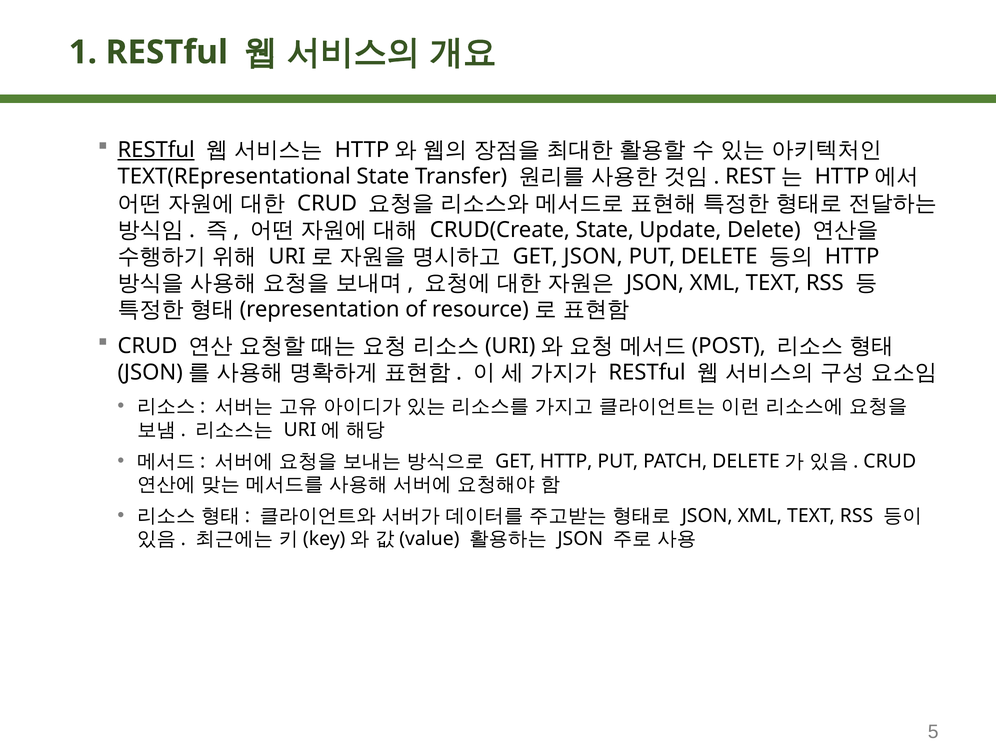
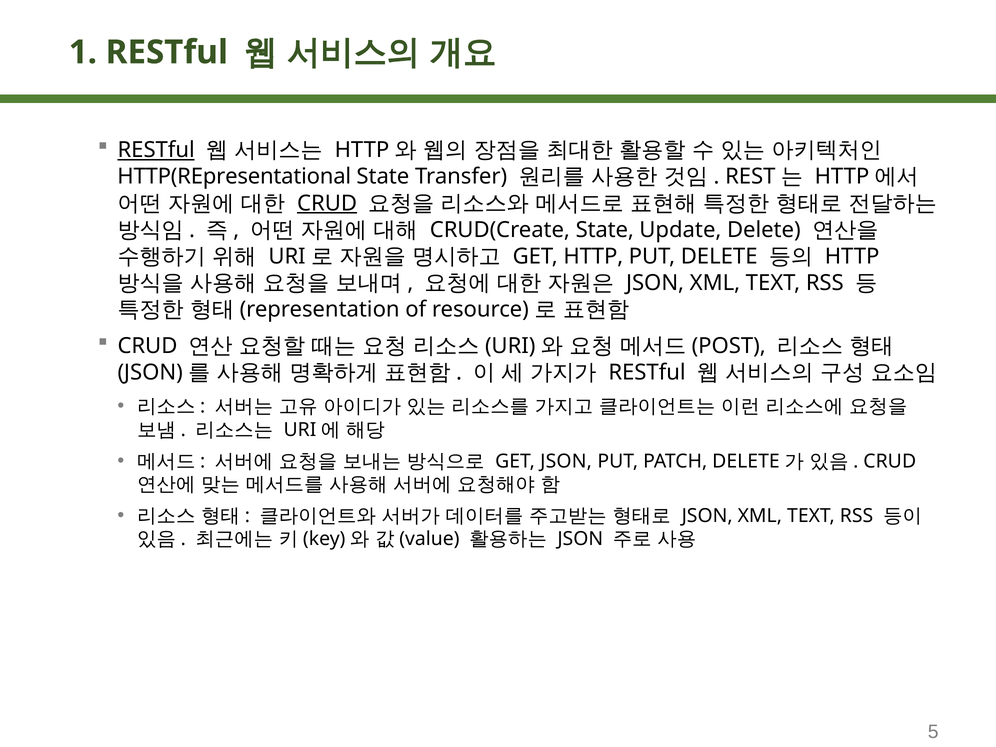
TEXT(REpresentational: TEXT(REpresentational -> HTTP(REpresentational
CRUD at (327, 203) underline: none -> present
GET JSON: JSON -> HTTP
GET HTTP: HTTP -> JSON
